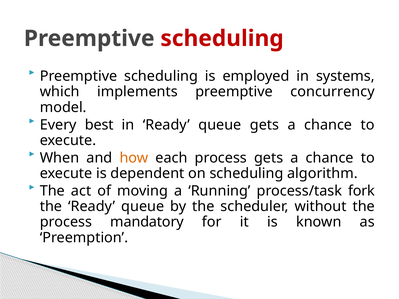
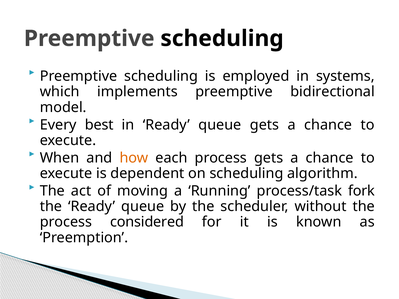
scheduling at (222, 38) colour: red -> black
concurrency: concurrency -> bidirectional
mandatory: mandatory -> considered
